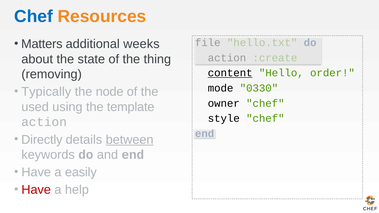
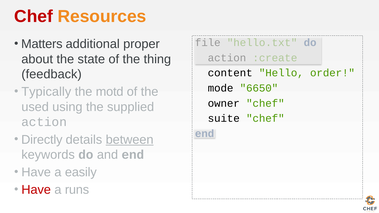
Chef at (33, 16) colour: blue -> red
weeks: weeks -> proper
removing: removing -> feedback
content underline: present -> none
0330: 0330 -> 6650
node: node -> motd
template: template -> supplied
style: style -> suite
help: help -> runs
